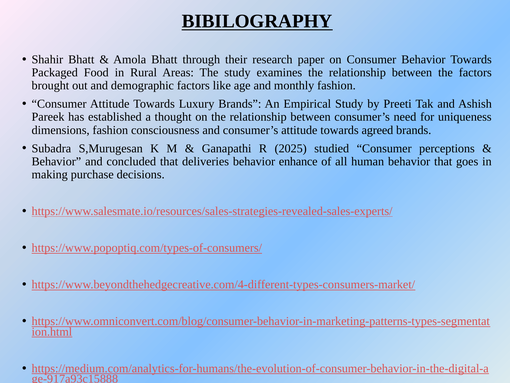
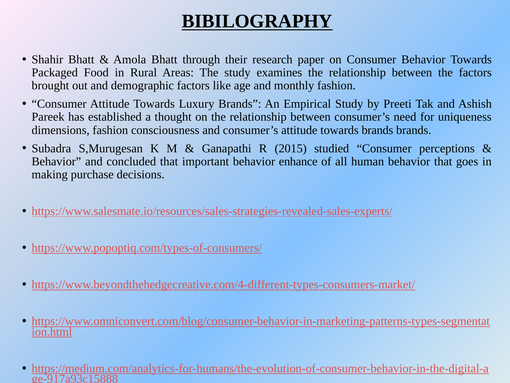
towards agreed: agreed -> brands
2025: 2025 -> 2015
deliveries: deliveries -> important
